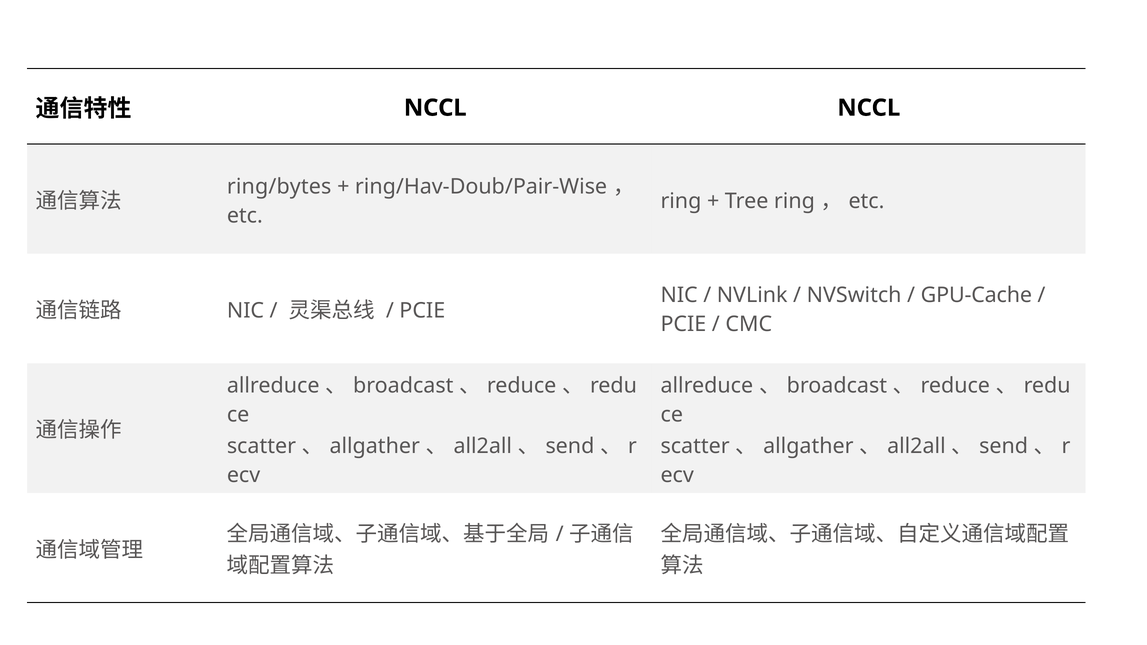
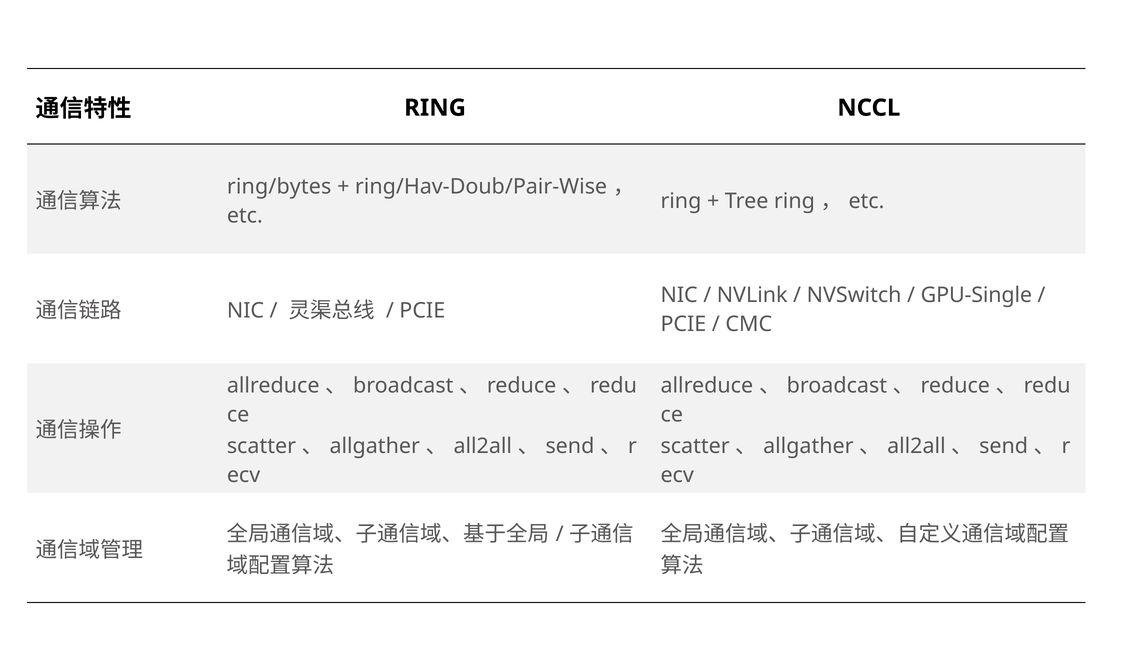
NCCL at (435, 108): NCCL -> RING
GPU-Cache: GPU-Cache -> GPU-Single
